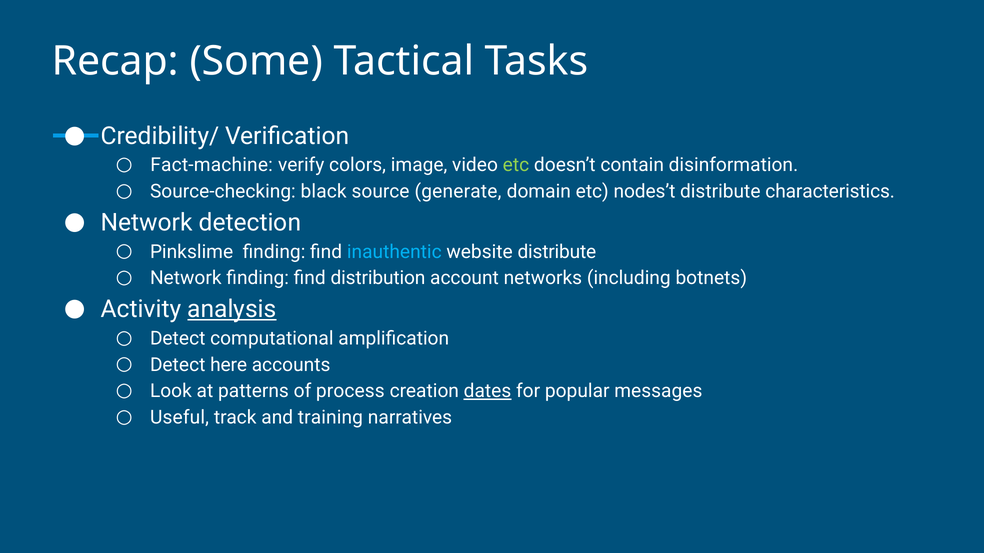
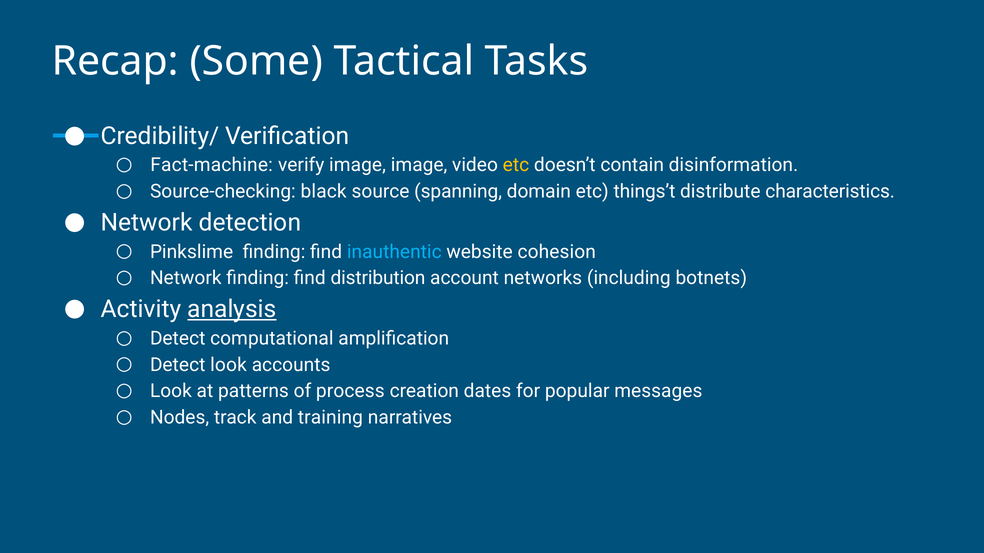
verify colors: colors -> image
etc at (516, 165) colour: light green -> yellow
generate: generate -> spanning
nodes’t: nodes’t -> things’t
website distribute: distribute -> cohesion
Detect here: here -> look
dates underline: present -> none
Useful: Useful -> Nodes
